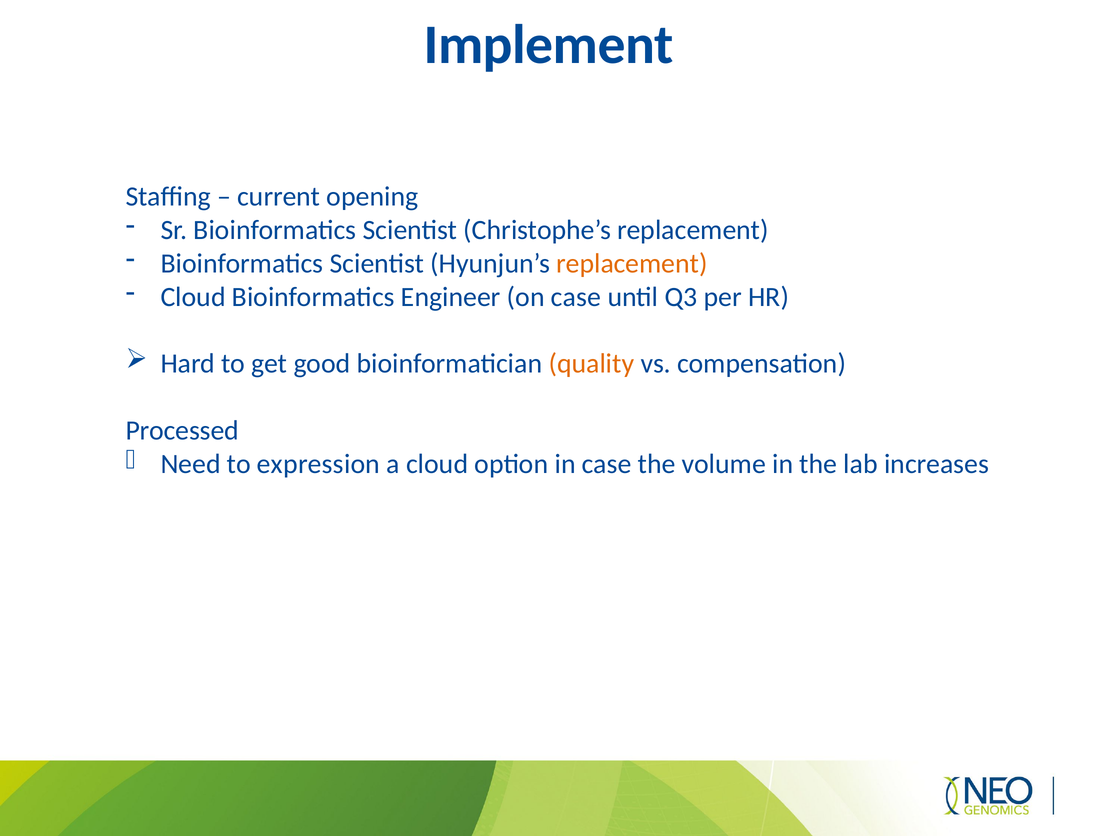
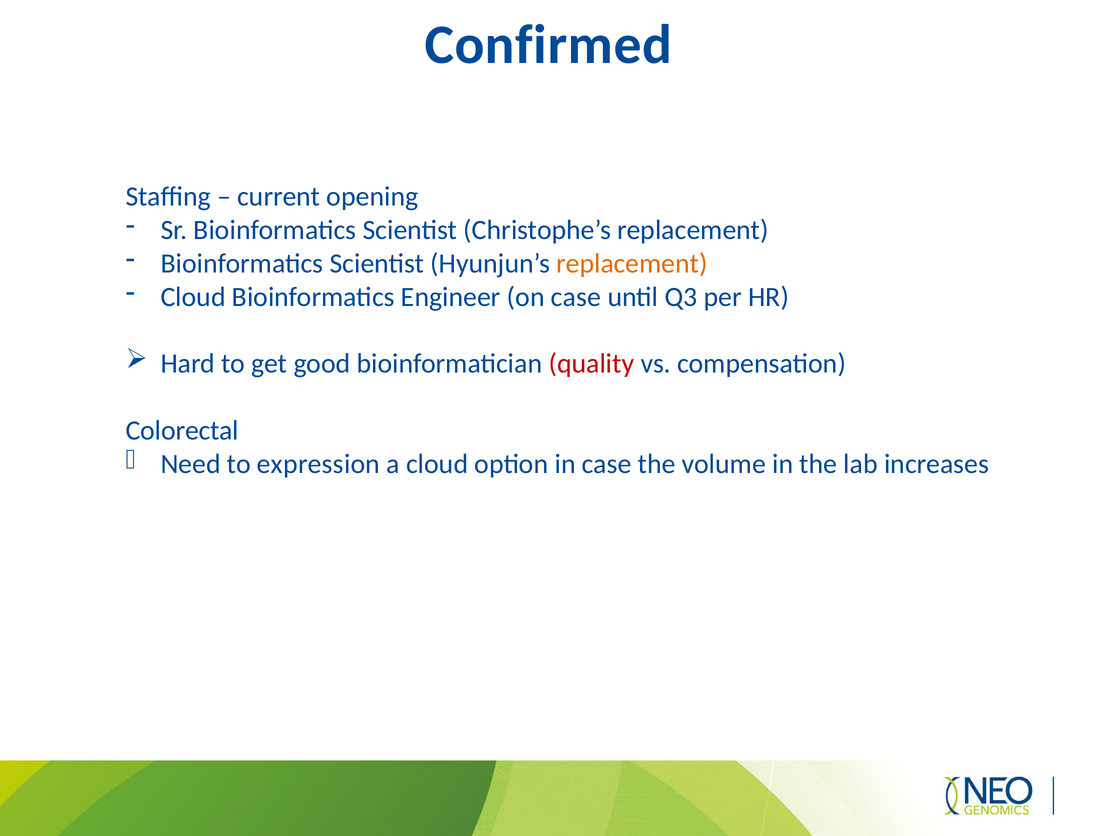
Implement: Implement -> Confirmed
quality colour: orange -> red
Processed: Processed -> Colorectal
